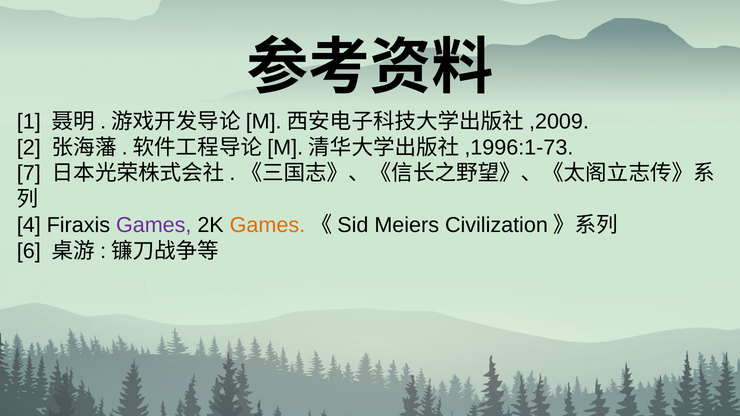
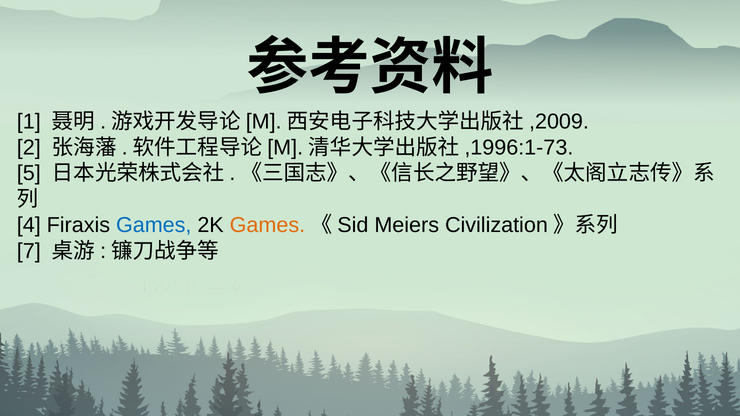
7: 7 -> 5
Games at (154, 225) colour: purple -> blue
6: 6 -> 7
